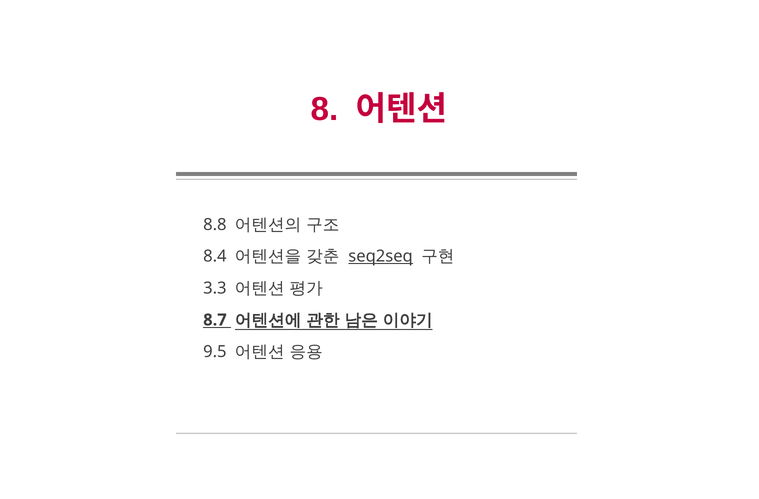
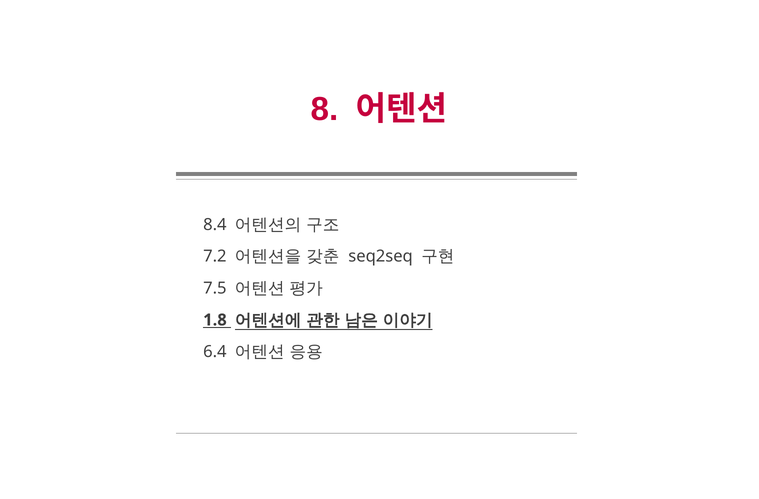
8.8: 8.8 -> 8.4
8.4: 8.4 -> 7.2
seq2seq underline: present -> none
3.3: 3.3 -> 7.5
8.7: 8.7 -> 1.8
9.5: 9.5 -> 6.4
